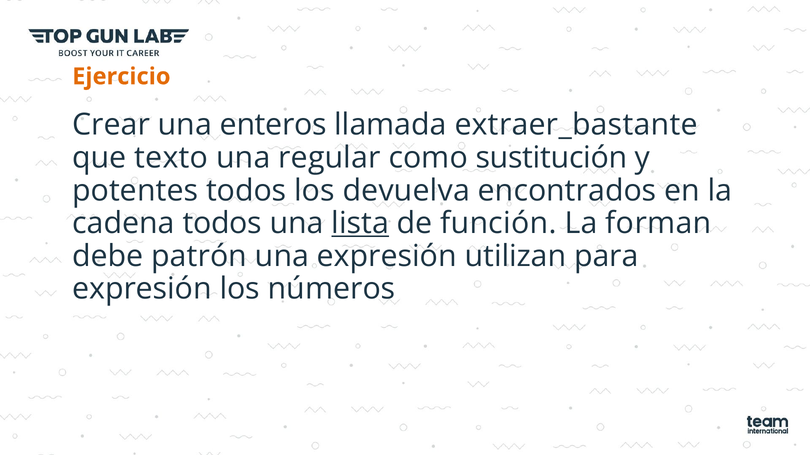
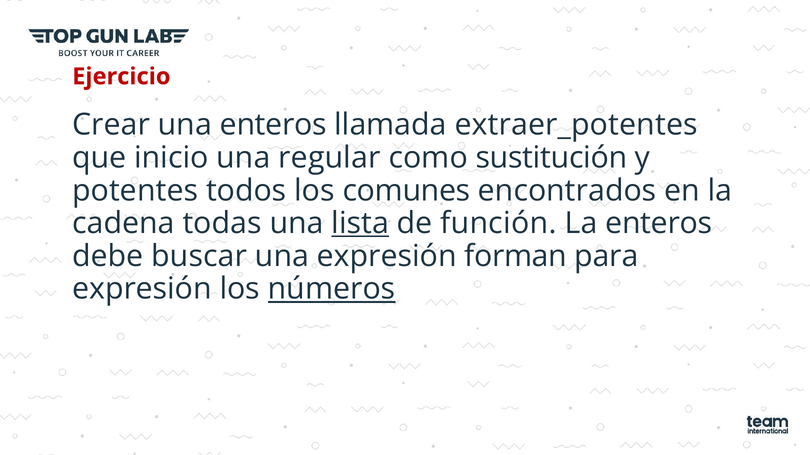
Ejercicio colour: orange -> red
extraer_bastante: extraer_bastante -> extraer_potentes
texto: texto -> inicio
devuelva: devuelva -> comunes
cadena todos: todos -> todas
La forman: forman -> enteros
patrón: patrón -> buscar
utilizan: utilizan -> forman
números underline: none -> present
